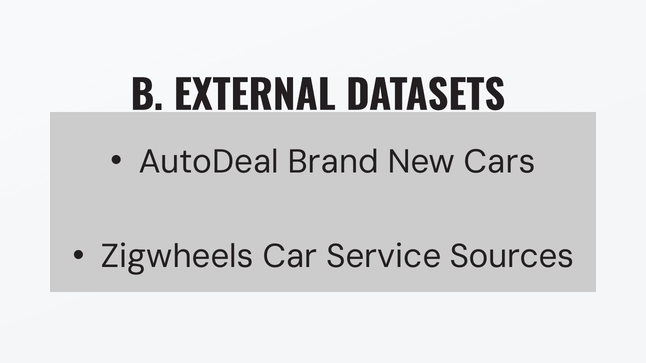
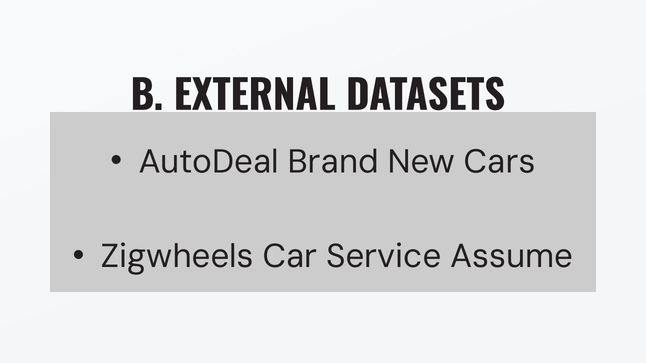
Sources: Sources -> Assume
